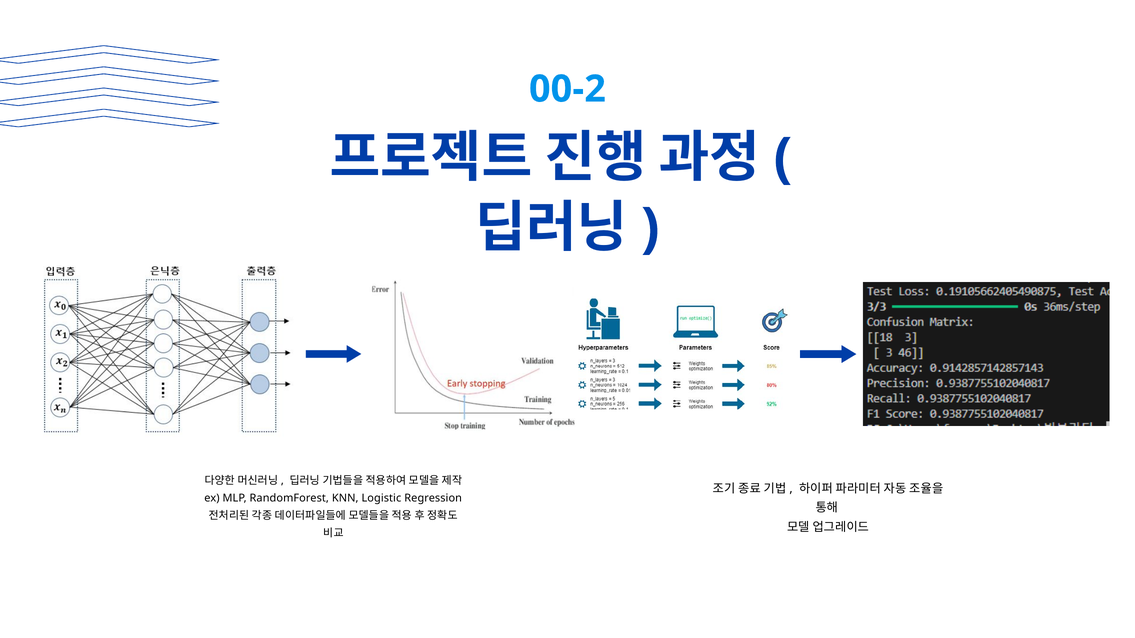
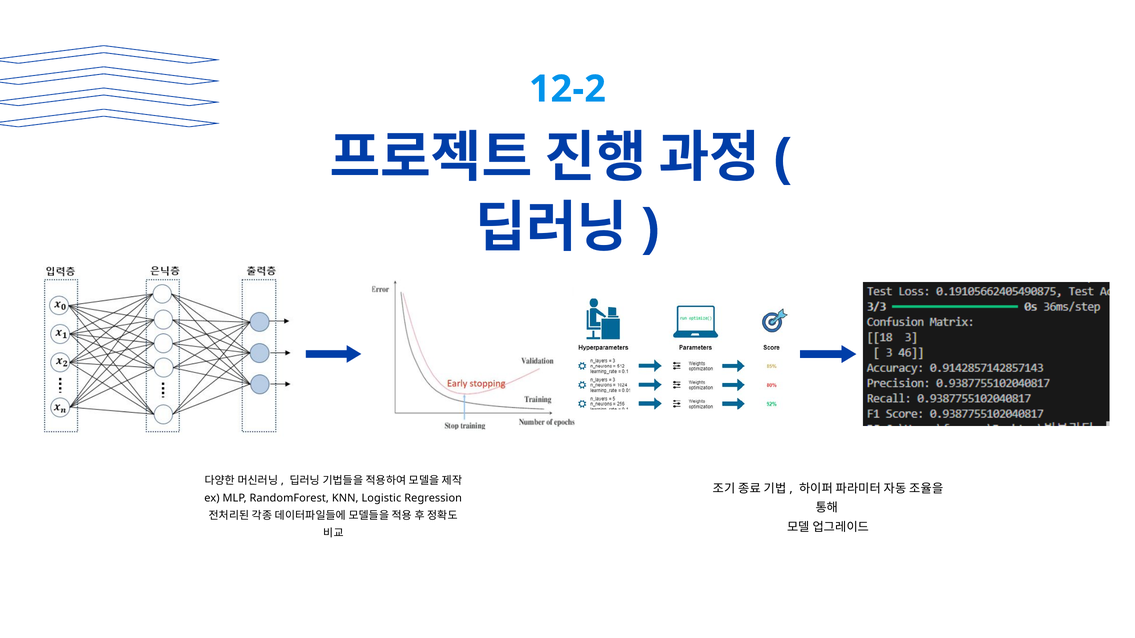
00-2: 00-2 -> 12-2
